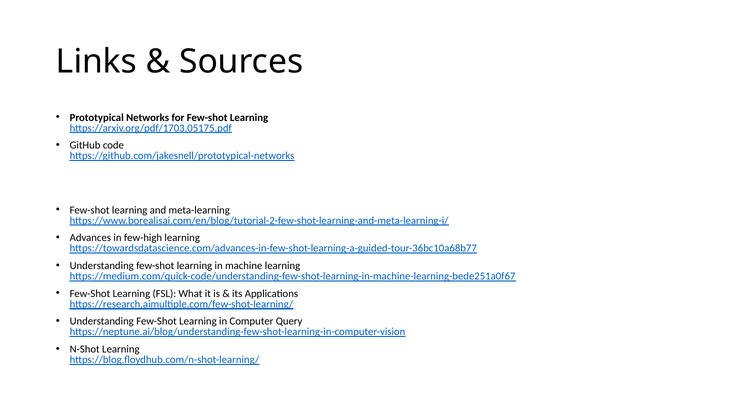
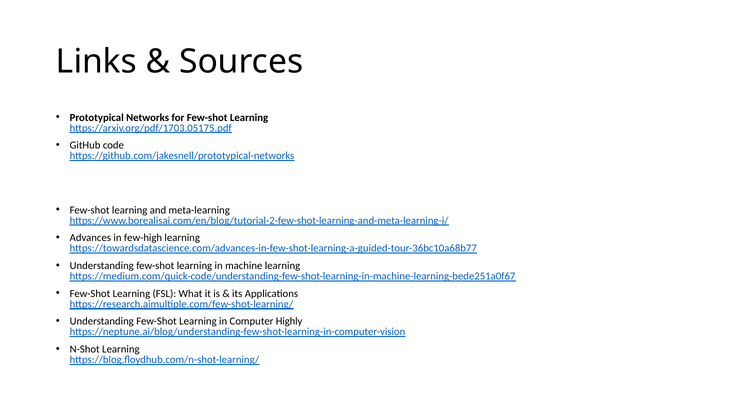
Query: Query -> Highly
